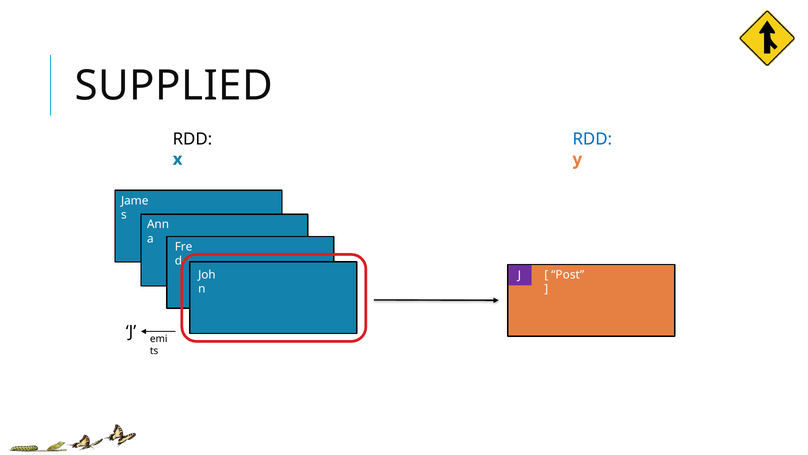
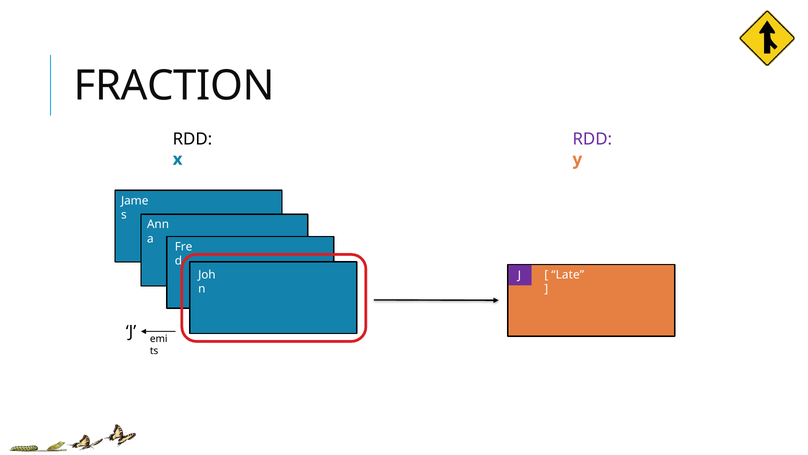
SUPPLIED: SUPPLIED -> FRACTION
RDD at (592, 139) colour: blue -> purple
Post: Post -> Late
